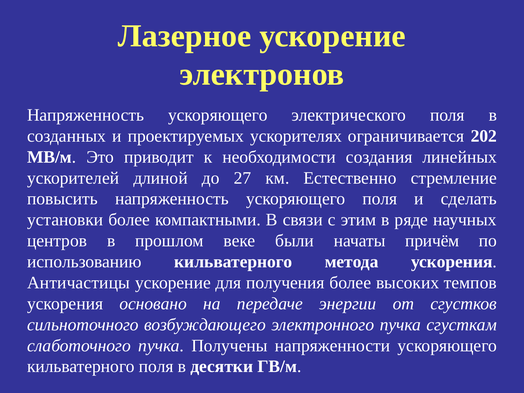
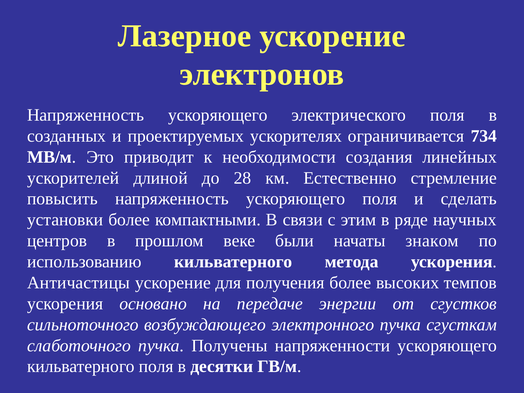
202: 202 -> 734
27: 27 -> 28
причём: причём -> знаком
